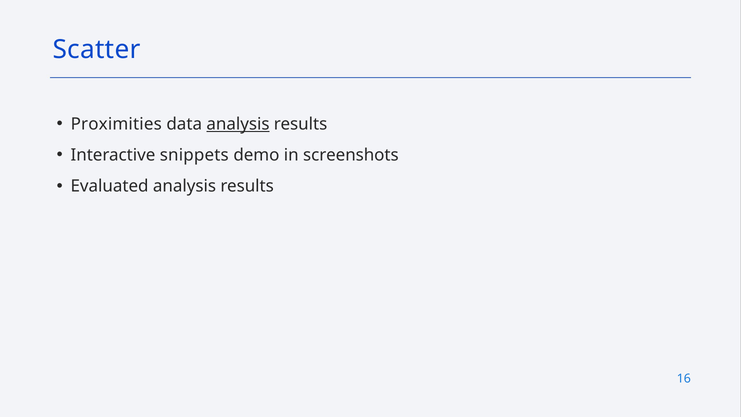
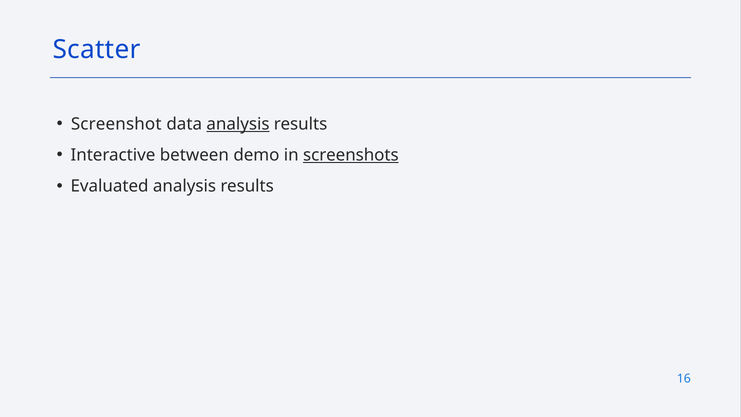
Proximities: Proximities -> Screenshot
snippets: snippets -> between
screenshots underline: none -> present
